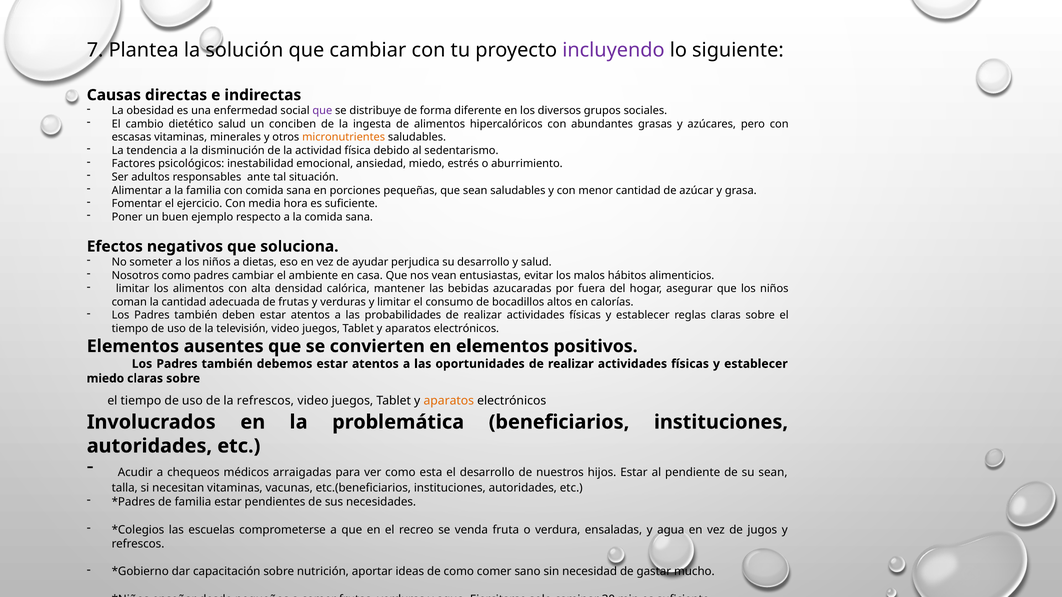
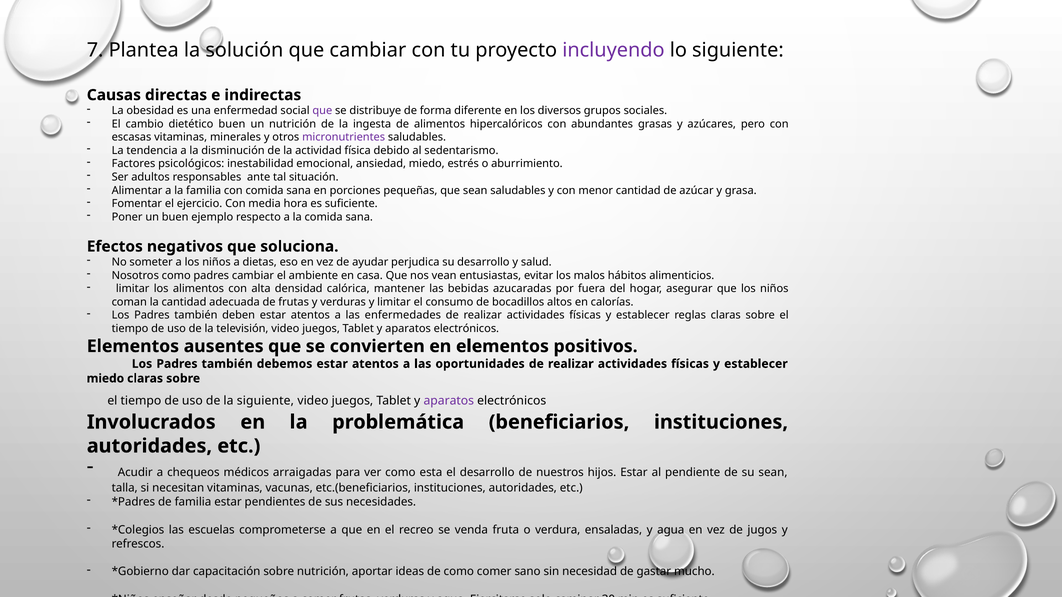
dietético salud: salud -> buen
un conciben: conciben -> nutrición
micronutrientes colour: orange -> purple
probabilidades: probabilidades -> enfermedades
la refrescos: refrescos -> siguiente
aparatos at (449, 401) colour: orange -> purple
